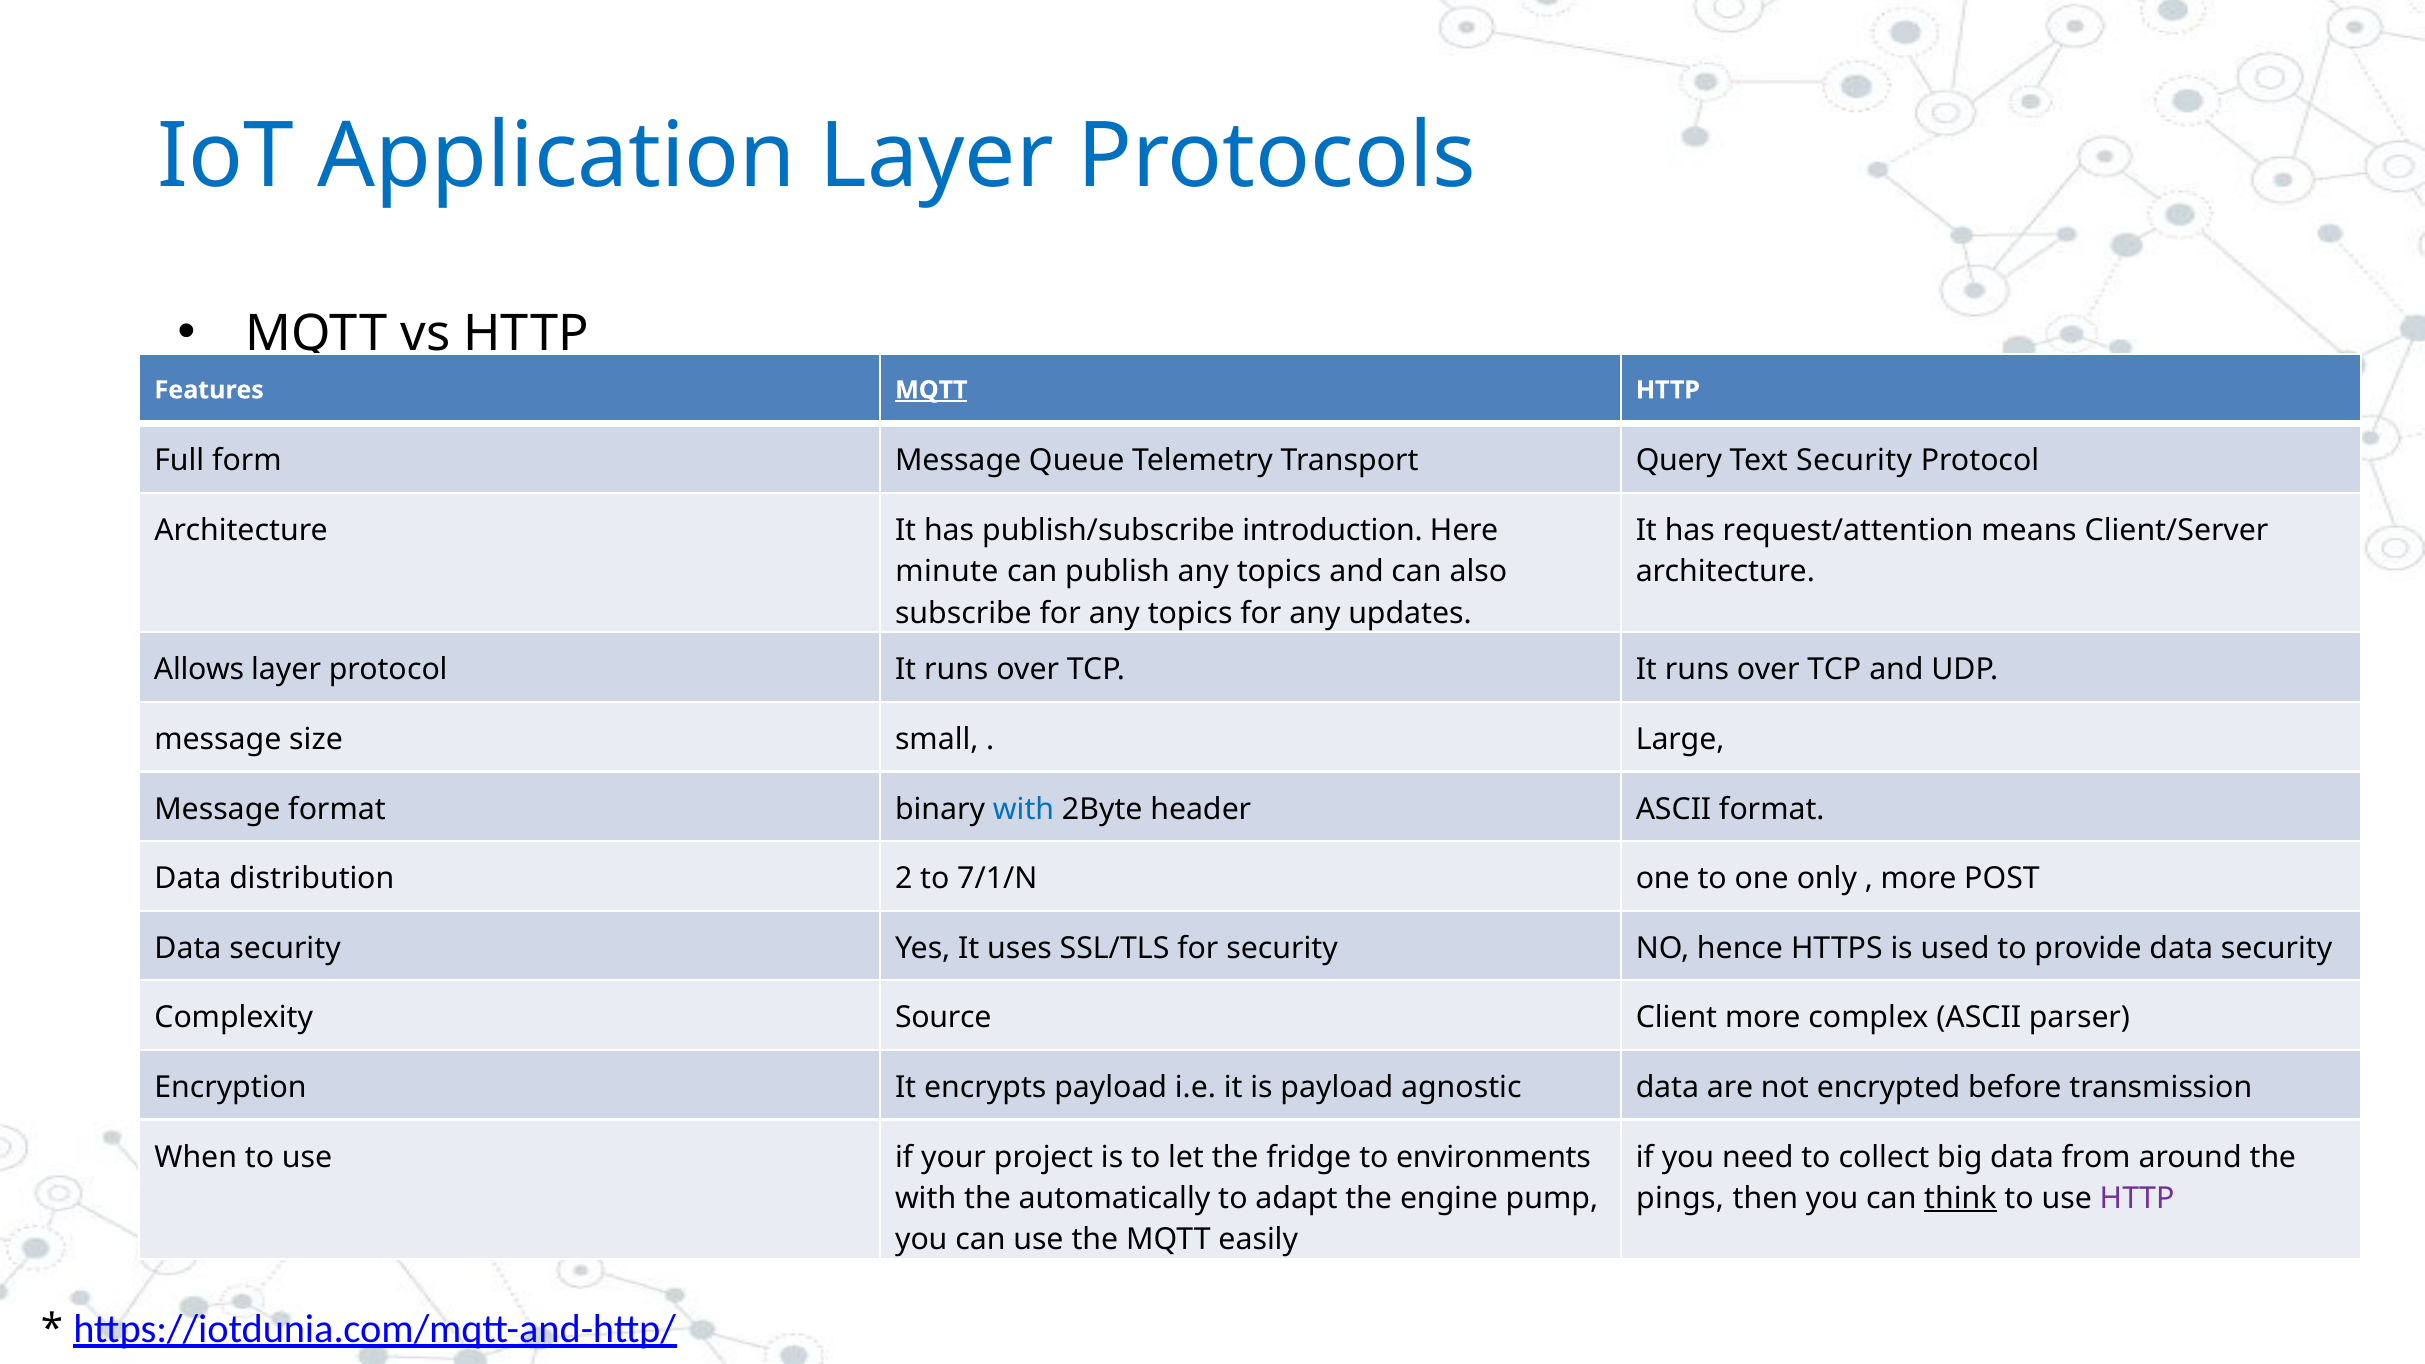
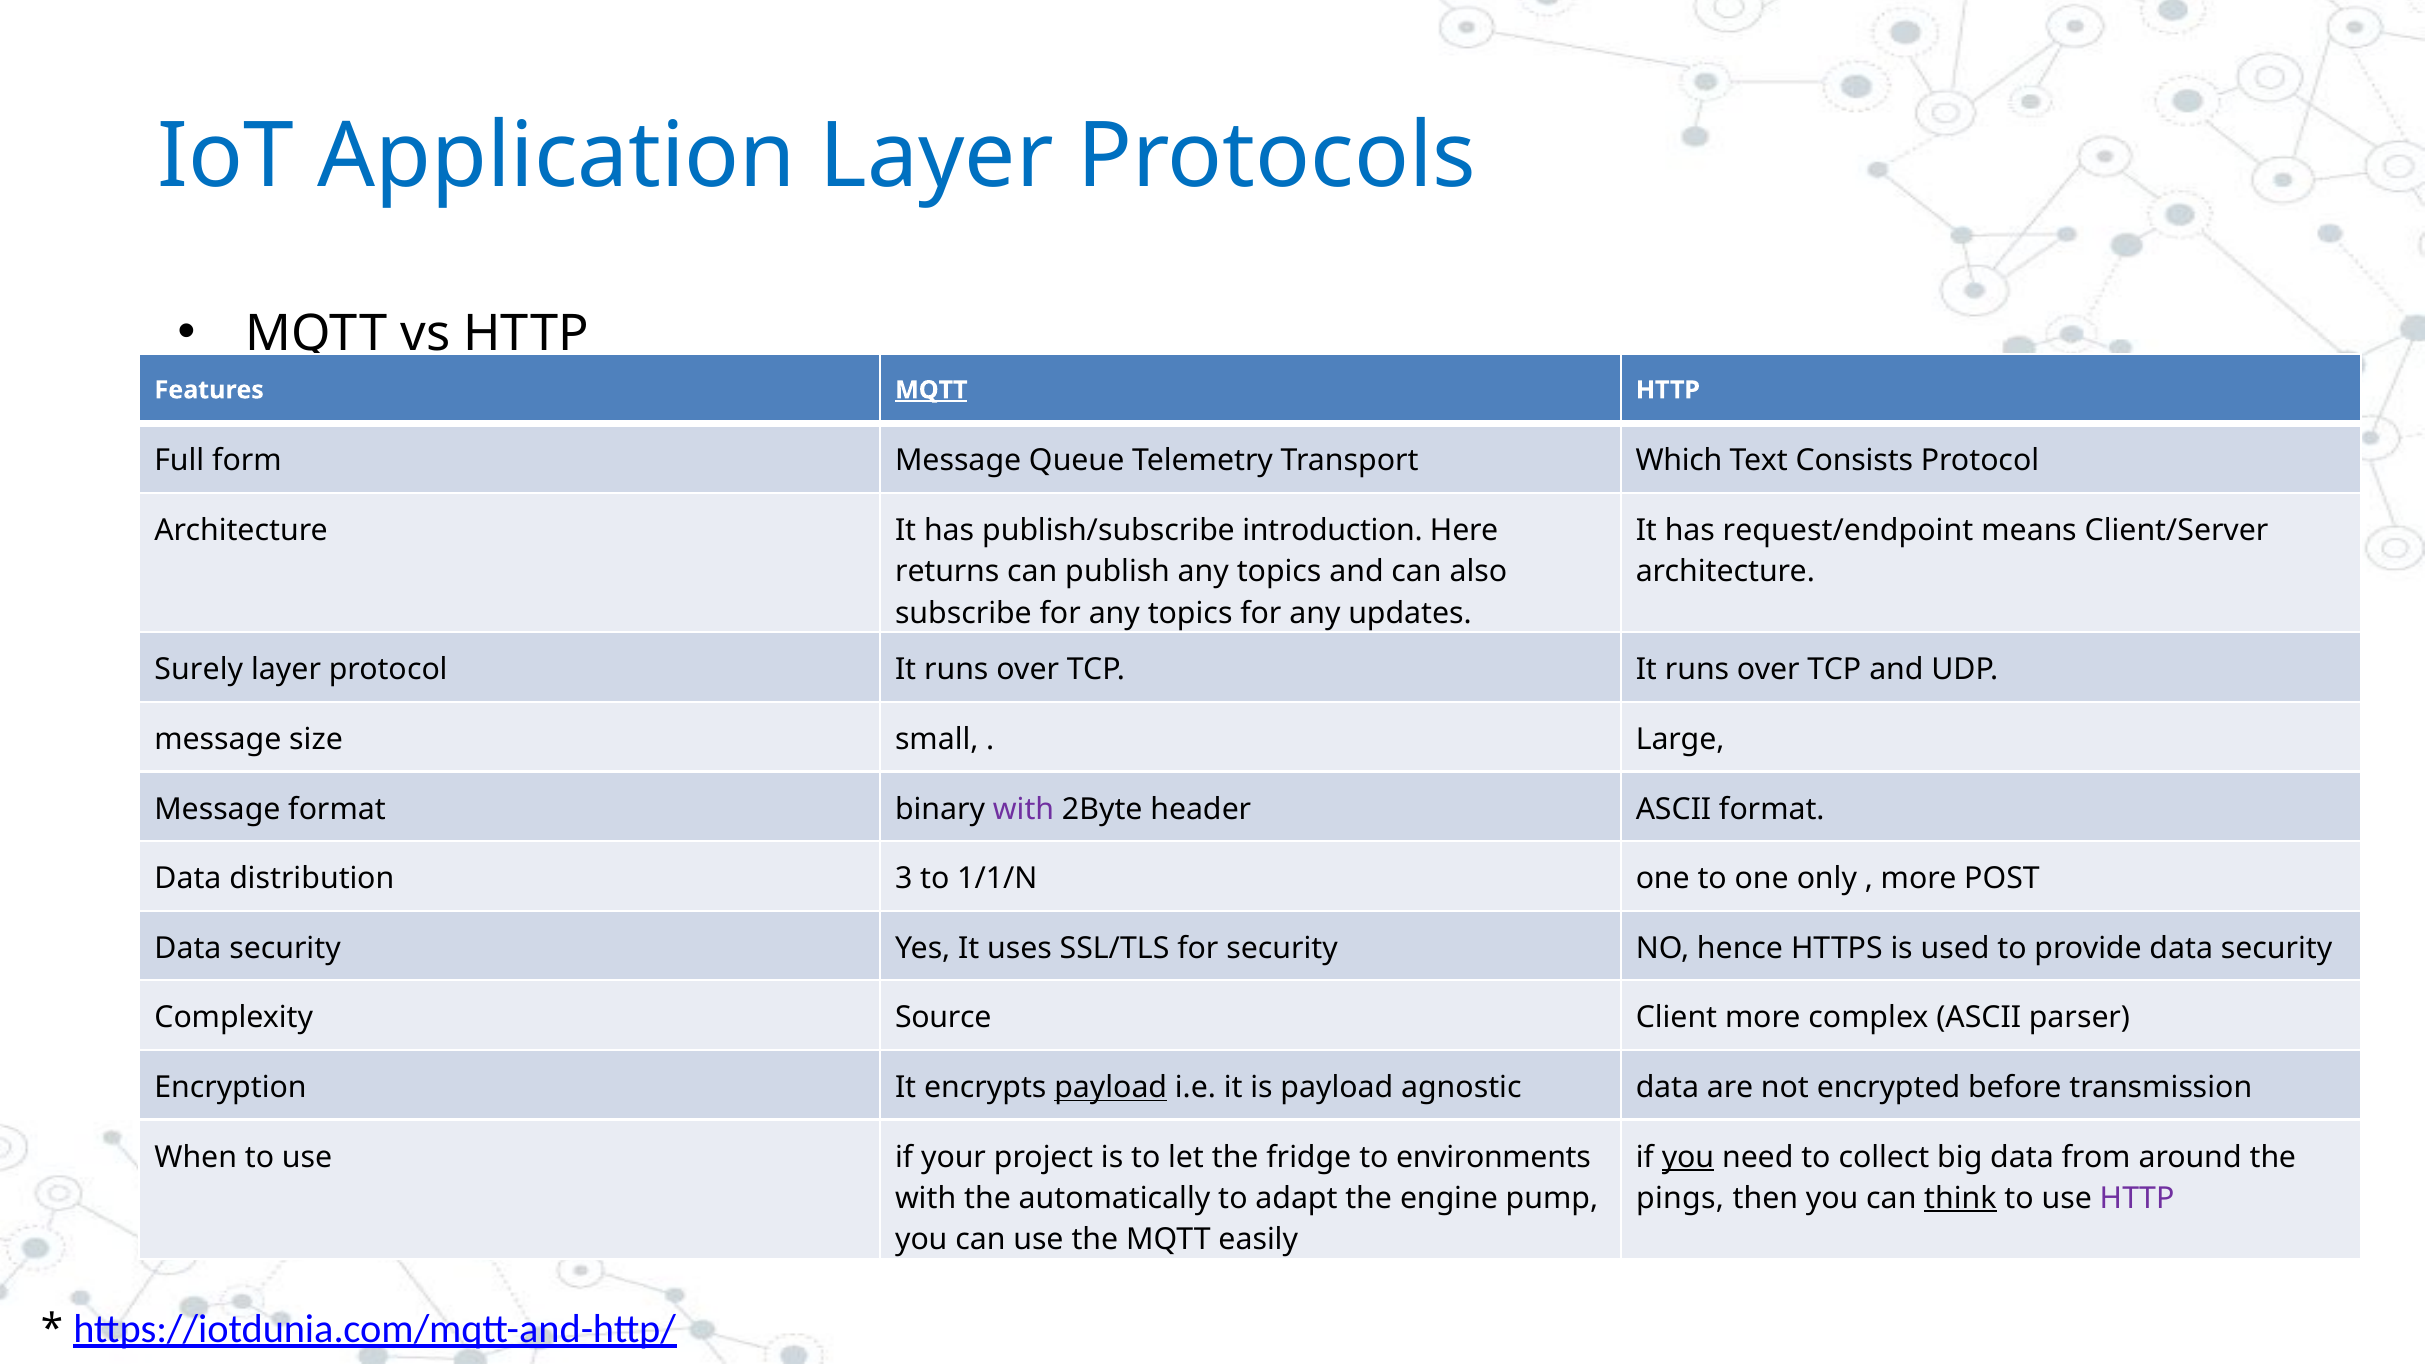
Query: Query -> Which
Text Security: Security -> Consists
request/attention: request/attention -> request/endpoint
minute: minute -> returns
Allows: Allows -> Surely
with at (1024, 809) colour: blue -> purple
2: 2 -> 3
7/1/N: 7/1/N -> 1/1/N
payload at (1111, 1088) underline: none -> present
you at (1688, 1157) underline: none -> present
